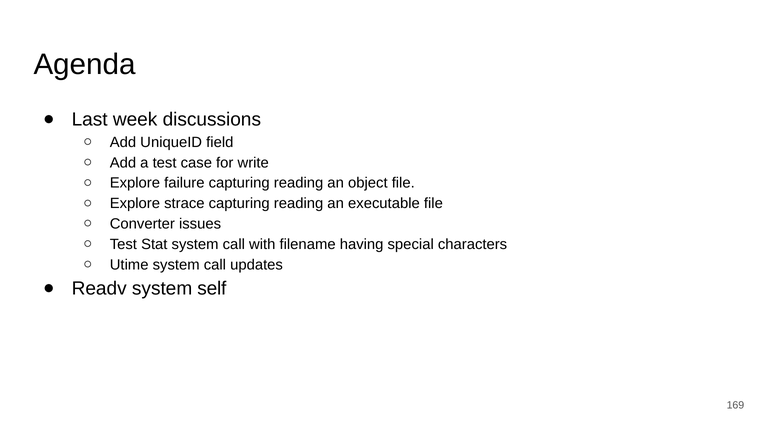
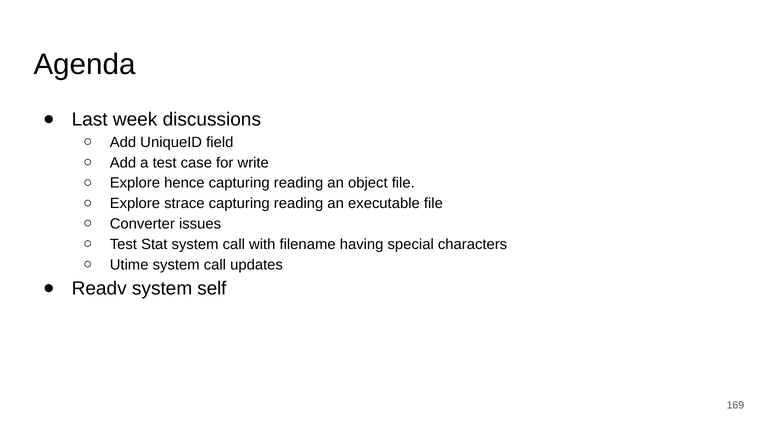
failure: failure -> hence
